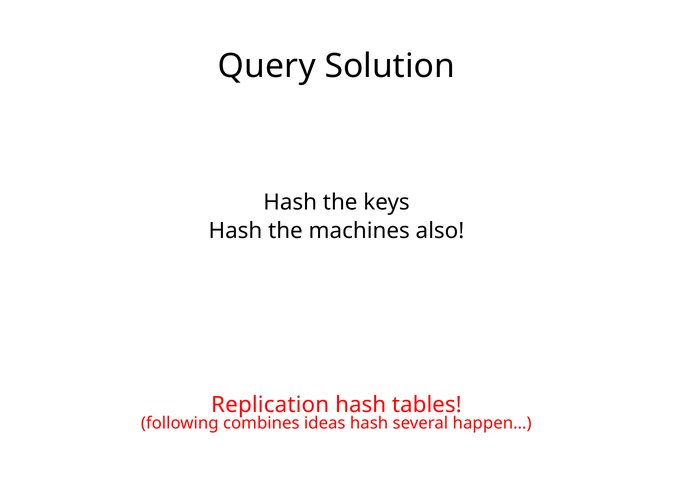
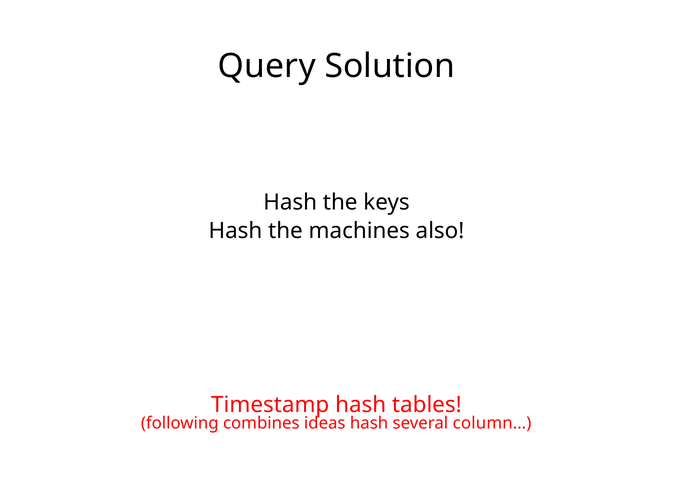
Replication: Replication -> Timestamp
happen…: happen… -> column…
